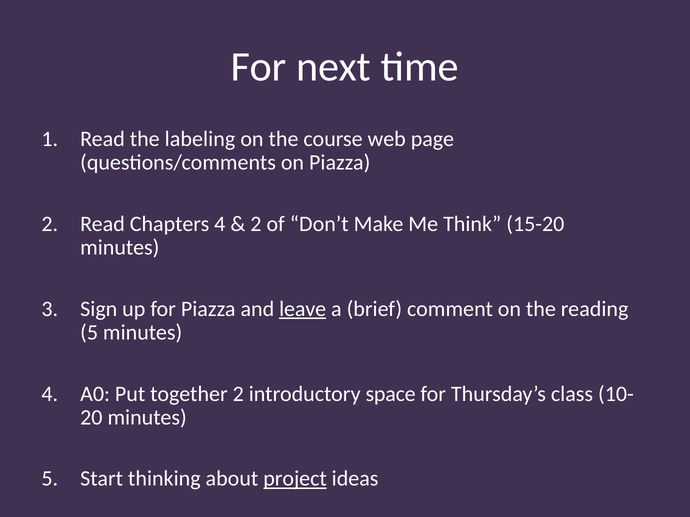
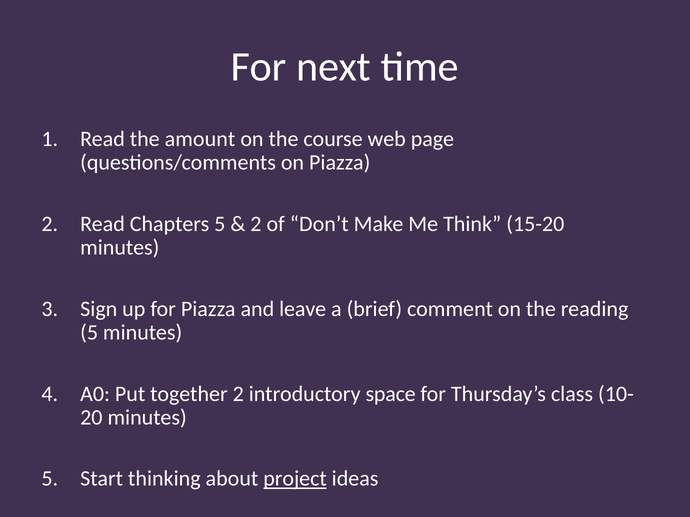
labeling: labeling -> amount
Chapters 4: 4 -> 5
leave underline: present -> none
